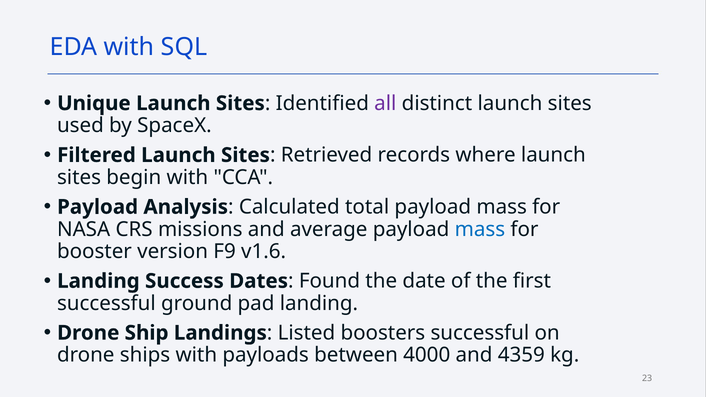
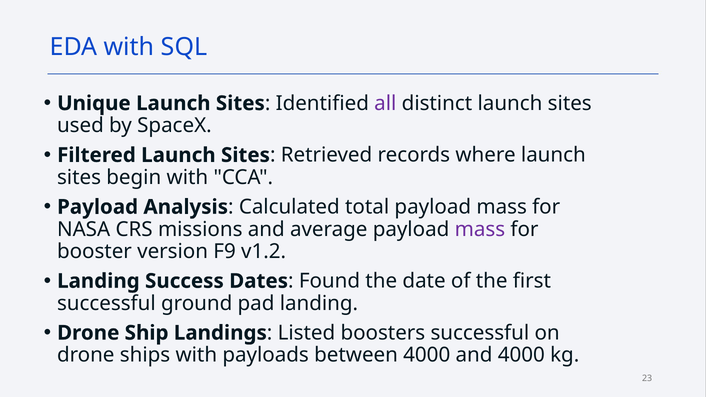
mass at (480, 229) colour: blue -> purple
v1.6: v1.6 -> v1.2
and 4359: 4359 -> 4000
